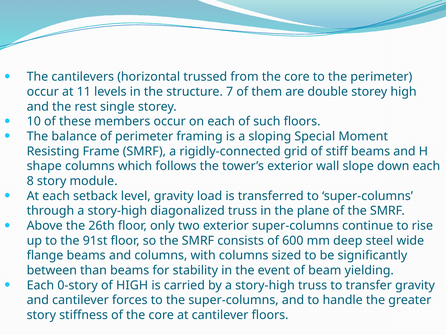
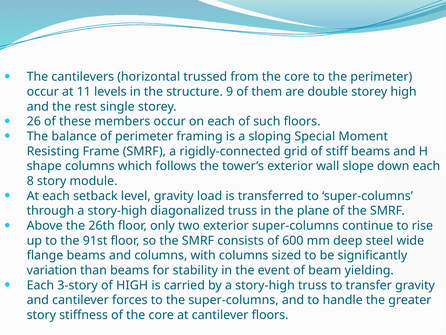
7: 7 -> 9
10: 10 -> 26
between: between -> variation
0-story: 0-story -> 3-story
